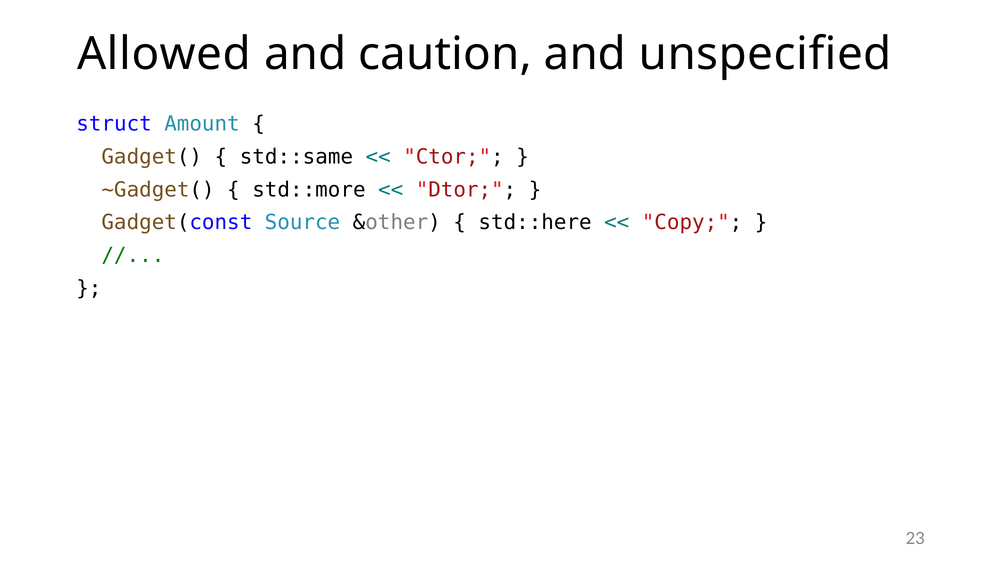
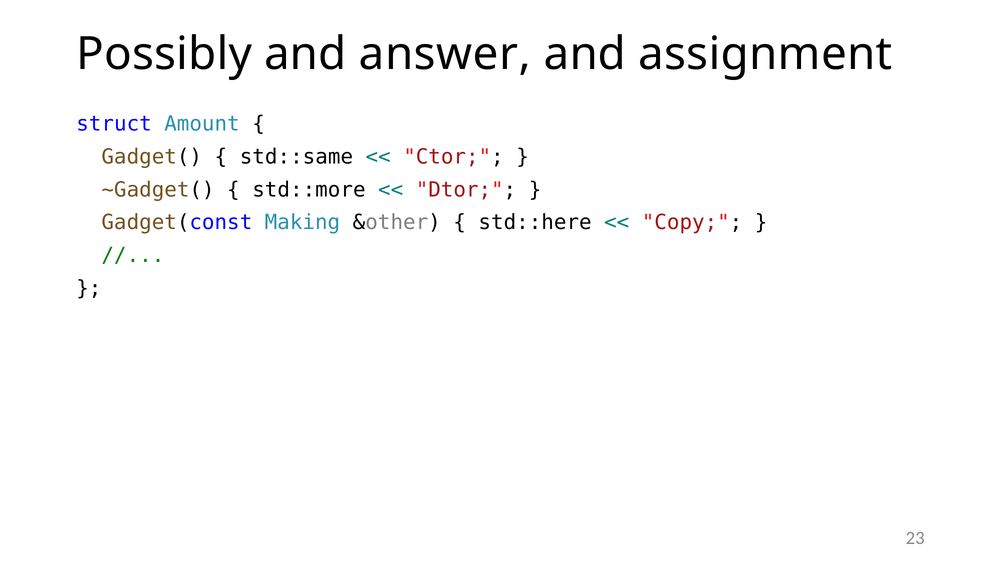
Allowed: Allowed -> Possibly
caution: caution -> answer
unspecified: unspecified -> assignment
Source: Source -> Making
